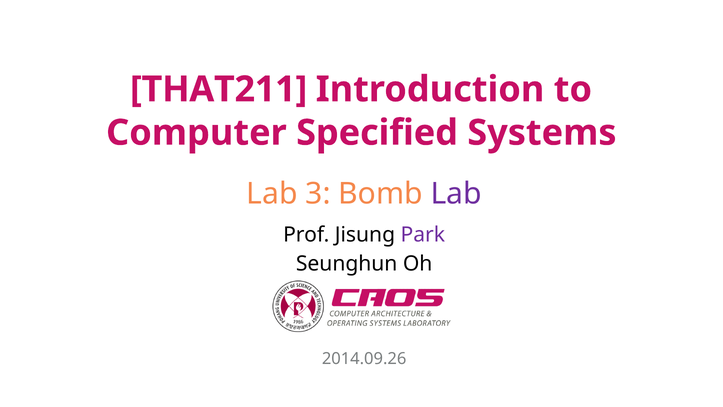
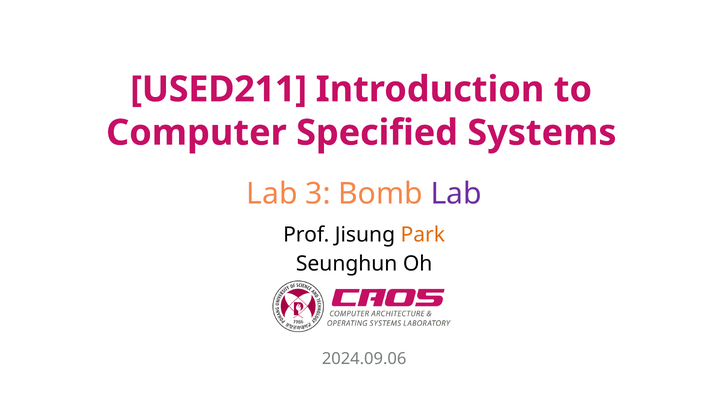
THAT211: THAT211 -> USED211
Park colour: purple -> orange
2014.09.26: 2014.09.26 -> 2024.09.06
